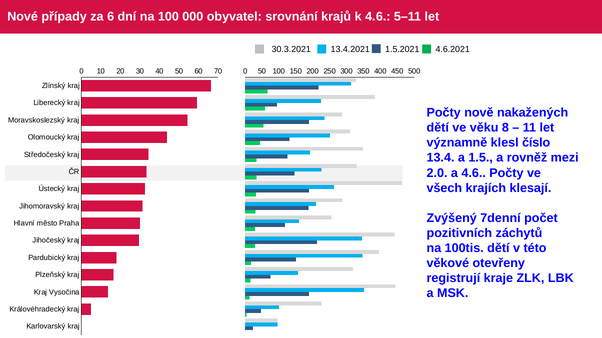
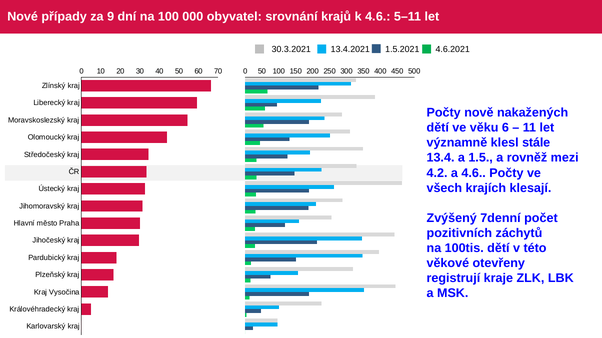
6: 6 -> 9
8: 8 -> 6
číslo: číslo -> stále
2.0: 2.0 -> 4.2
